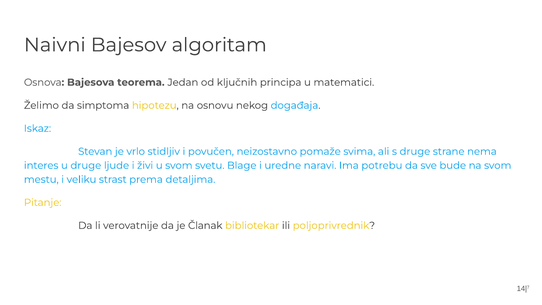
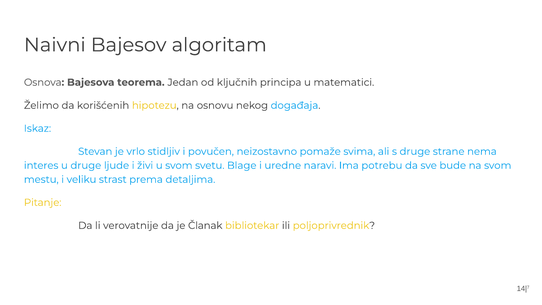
simptoma: simptoma -> korišćenih
